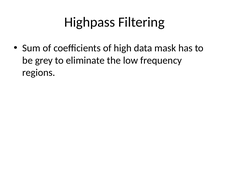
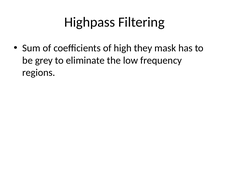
data: data -> they
